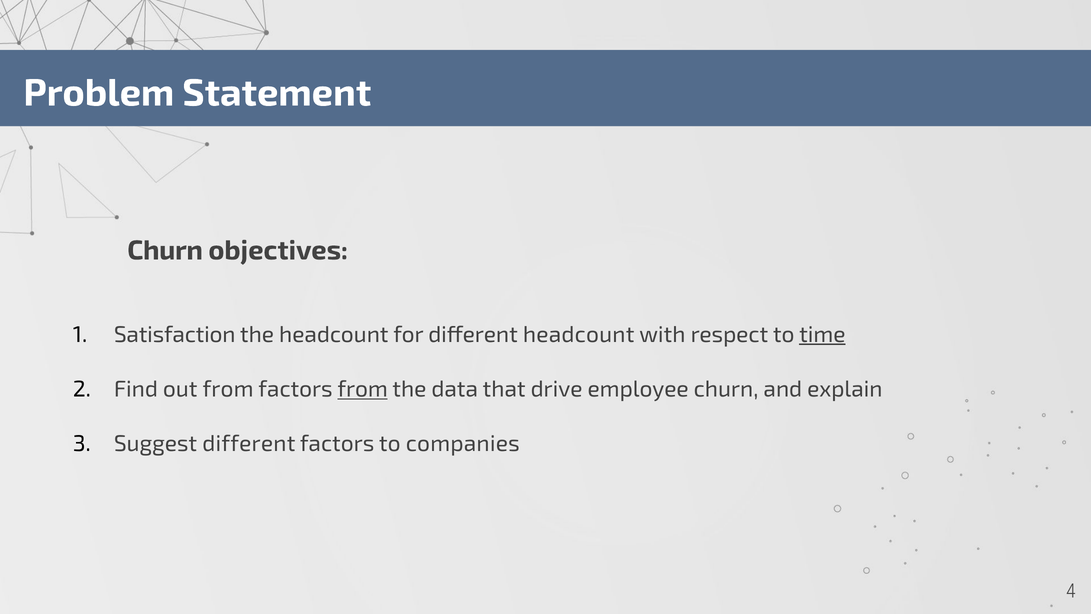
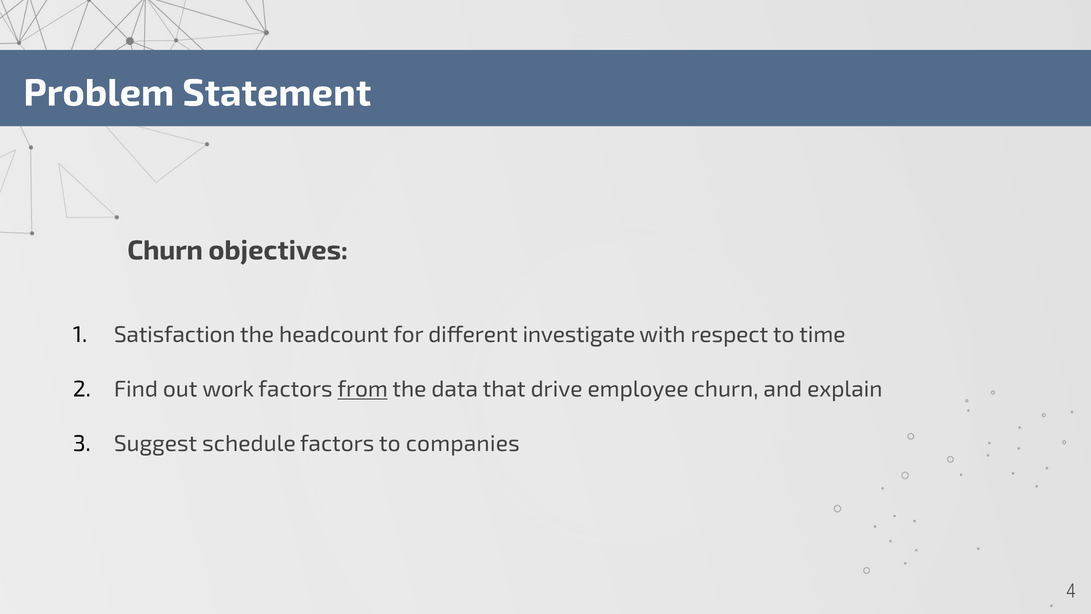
different headcount: headcount -> investigate
time underline: present -> none
out from: from -> work
Suggest different: different -> schedule
